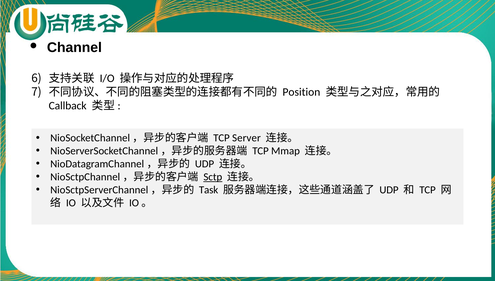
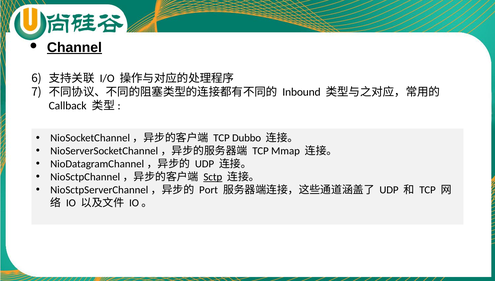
Channel underline: none -> present
Position: Position -> Inbound
Server: Server -> Dubbo
Task: Task -> Port
